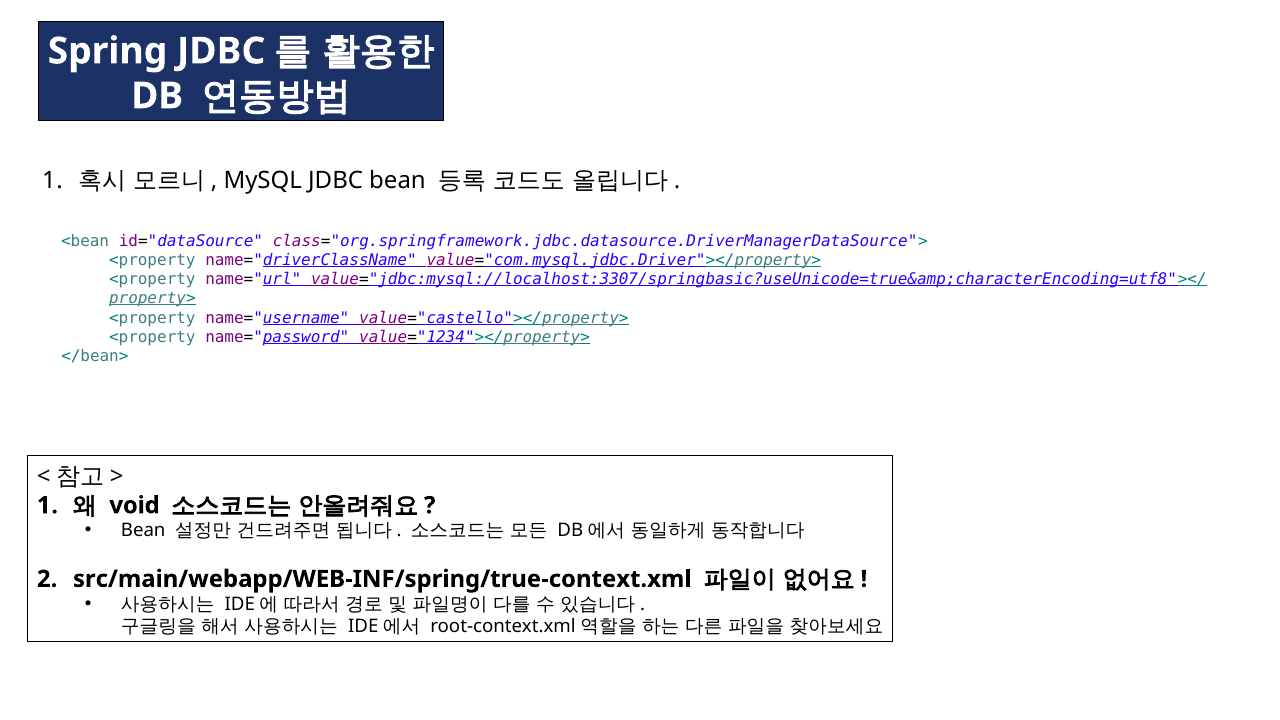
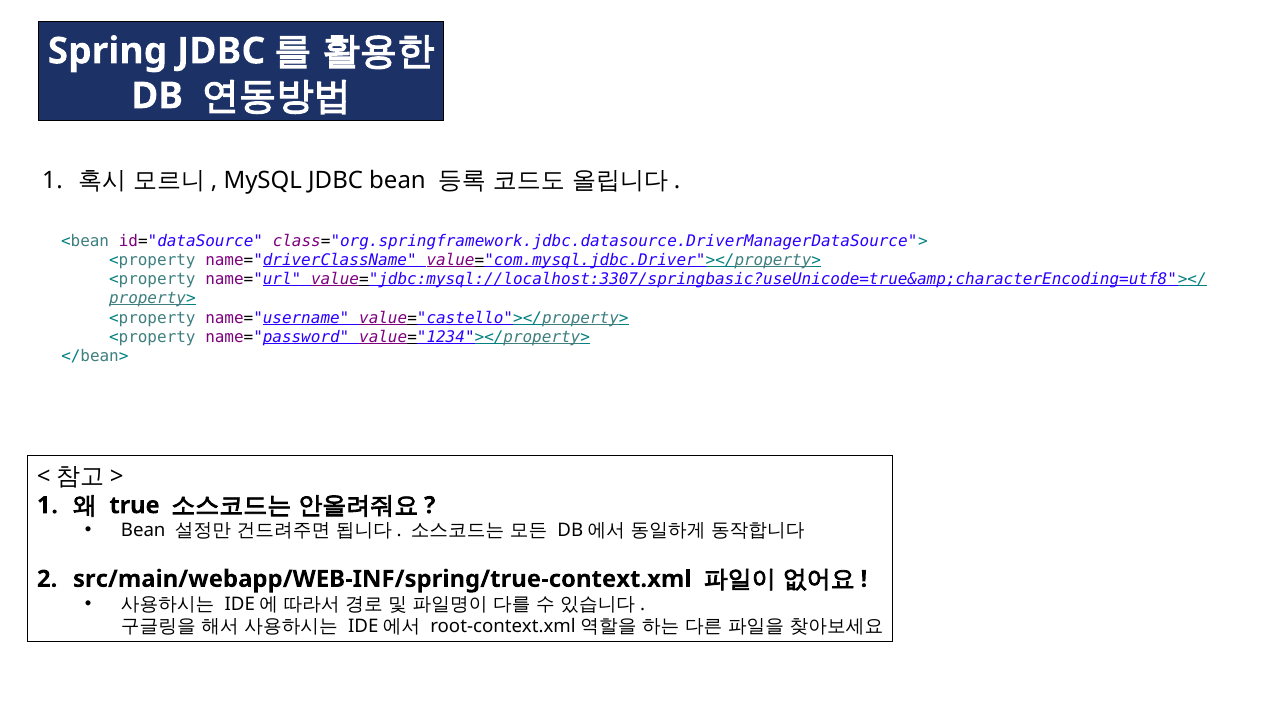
void: void -> true
